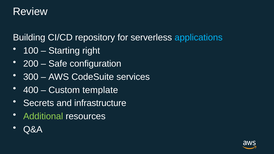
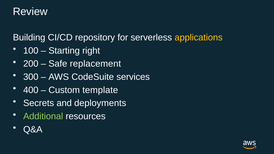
applications colour: light blue -> yellow
configuration: configuration -> replacement
infrastructure: infrastructure -> deployments
